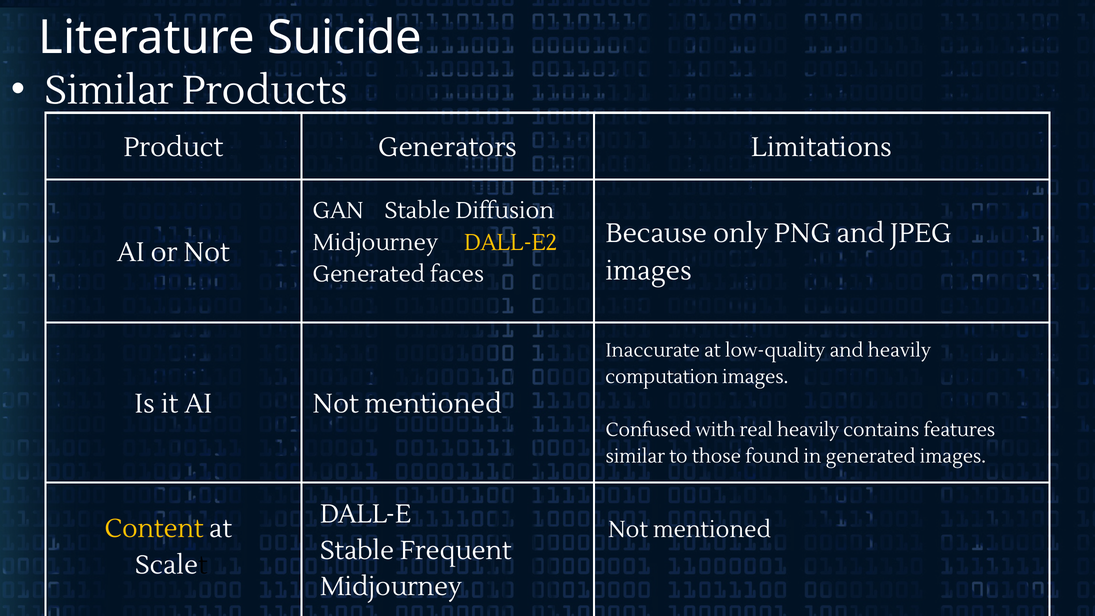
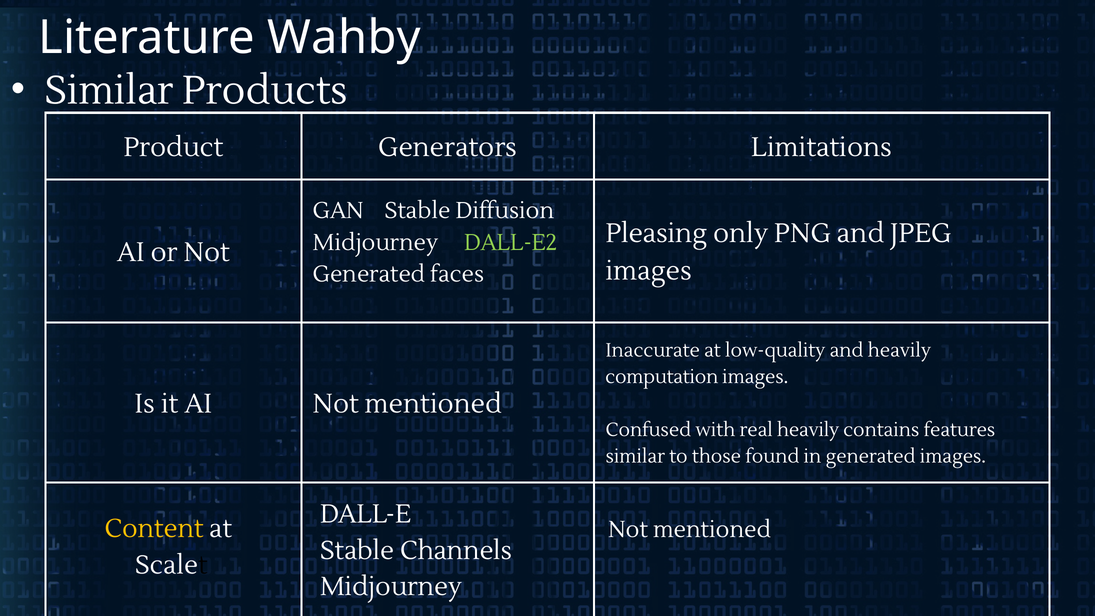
Suicide: Suicide -> Wahby
Because: Because -> Pleasing
DALL-E2 colour: yellow -> light green
Frequent: Frequent -> Channels
